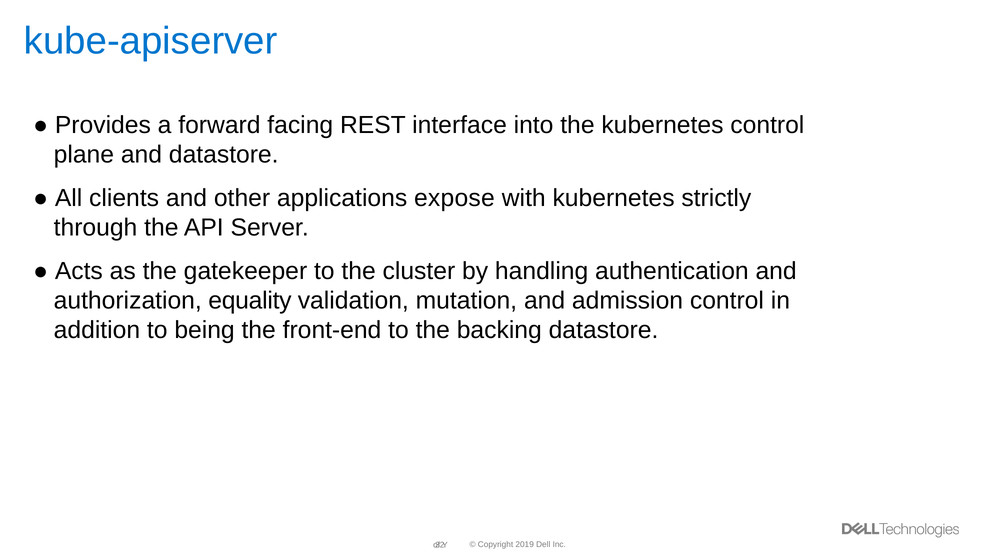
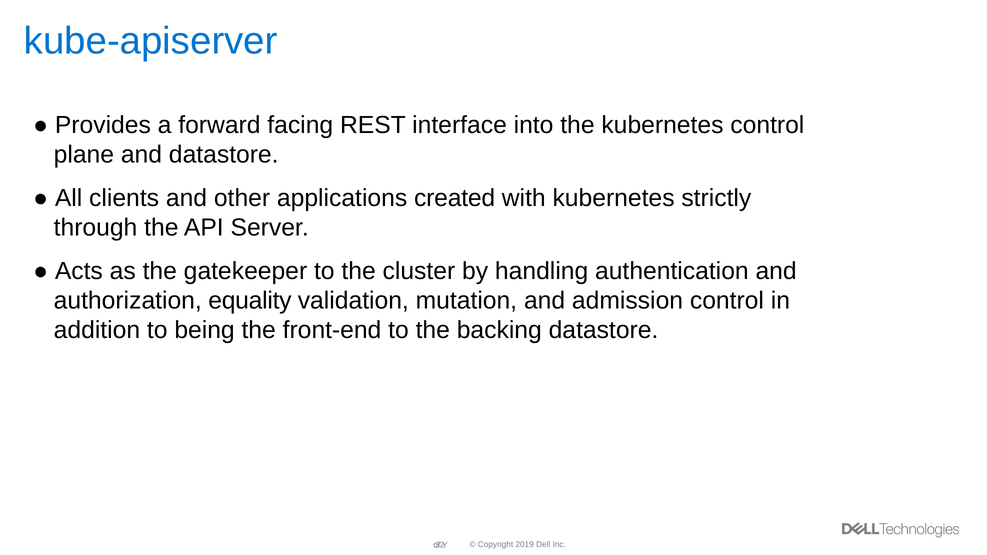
expose: expose -> created
